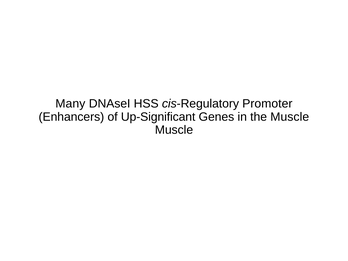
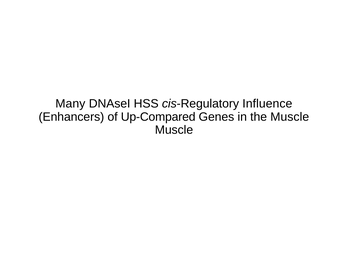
Promoter: Promoter -> Influence
Up-Significant: Up-Significant -> Up-Compared
